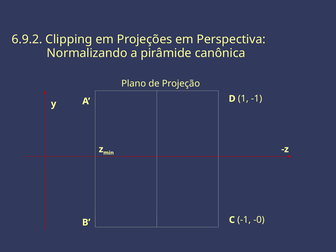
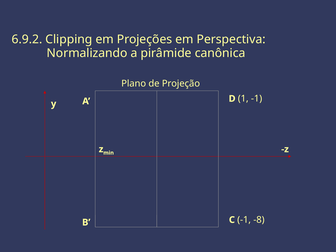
-0: -0 -> -8
